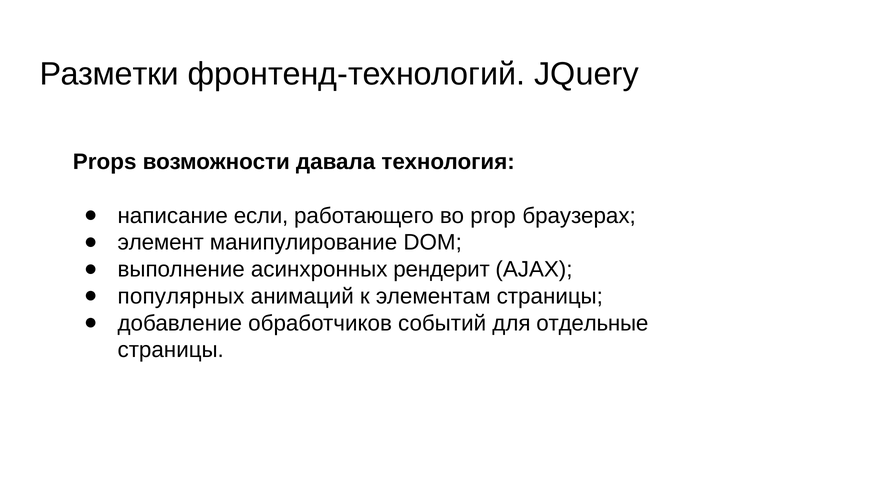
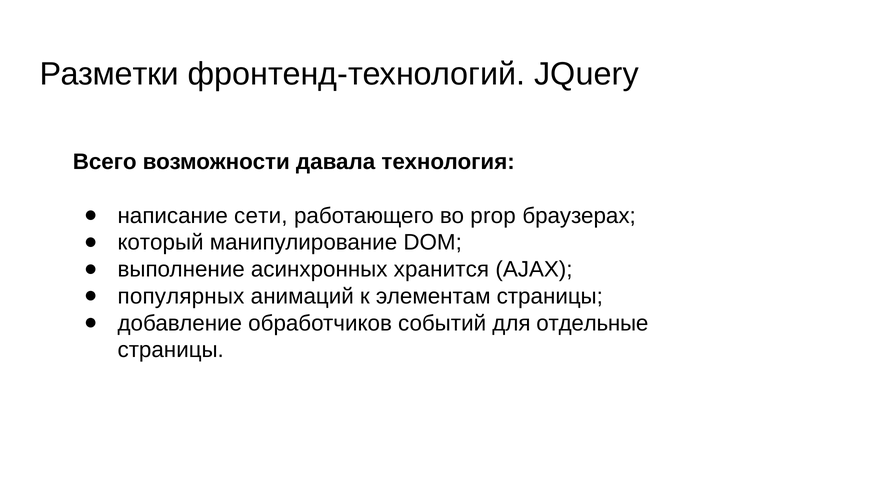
Props: Props -> Всего
если: если -> сети
элемент: элемент -> который
рендерит: рендерит -> хранится
